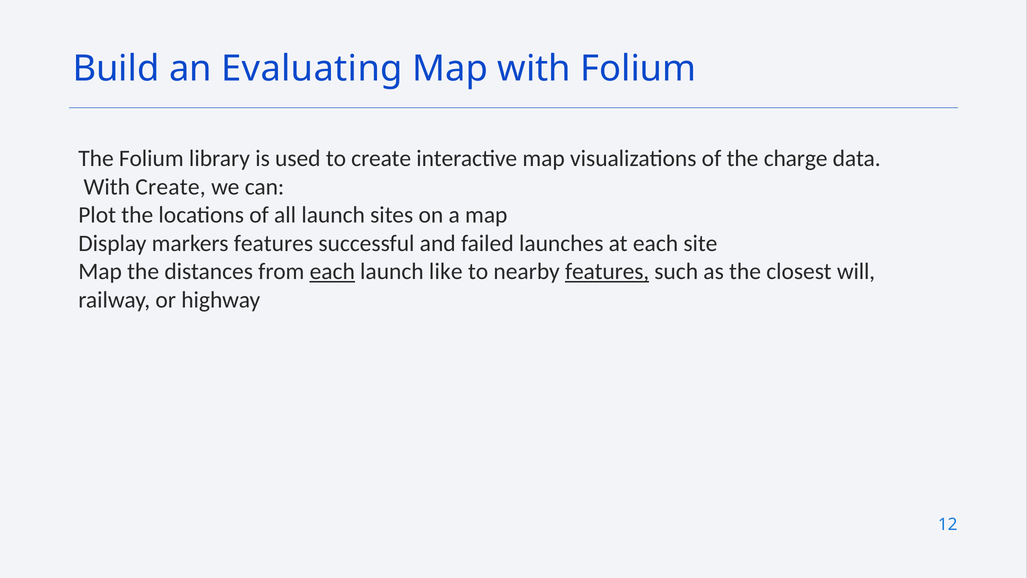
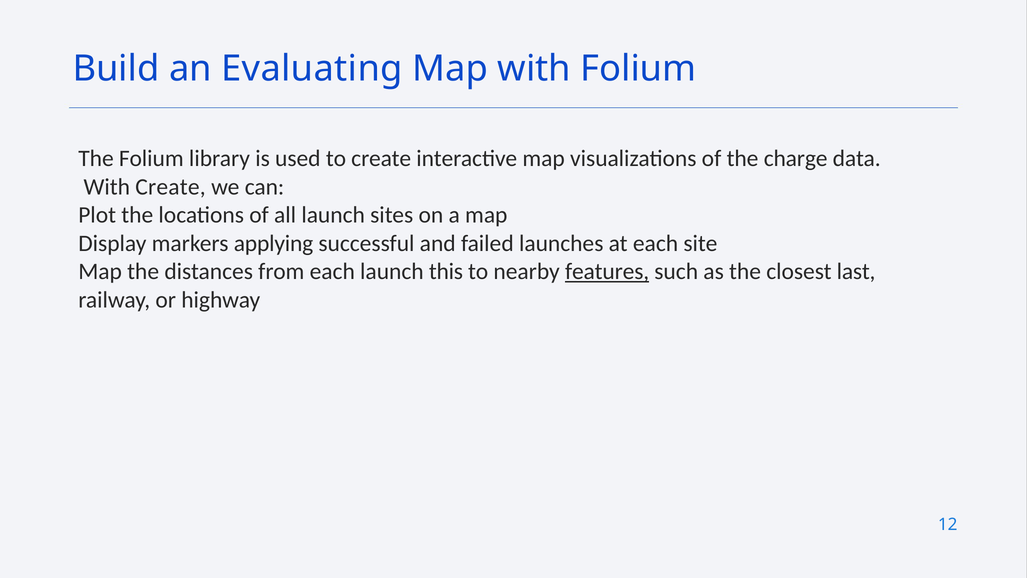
markers features: features -> applying
each at (332, 271) underline: present -> none
like: like -> this
will: will -> last
